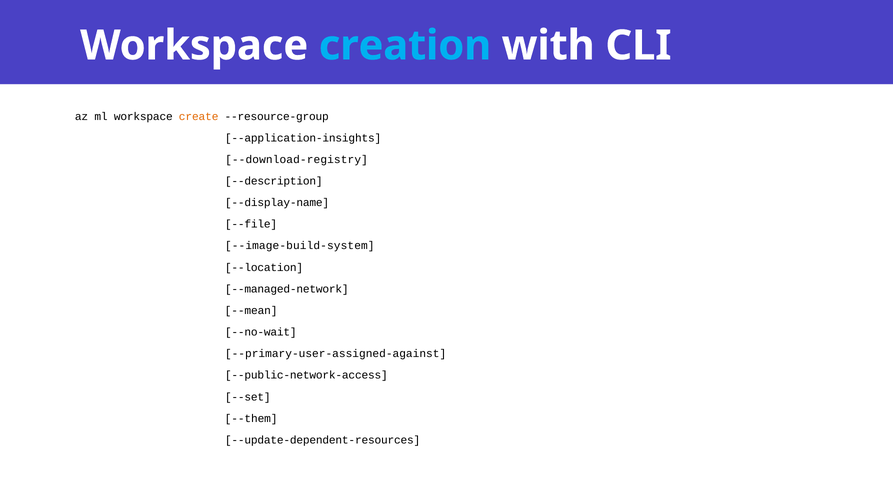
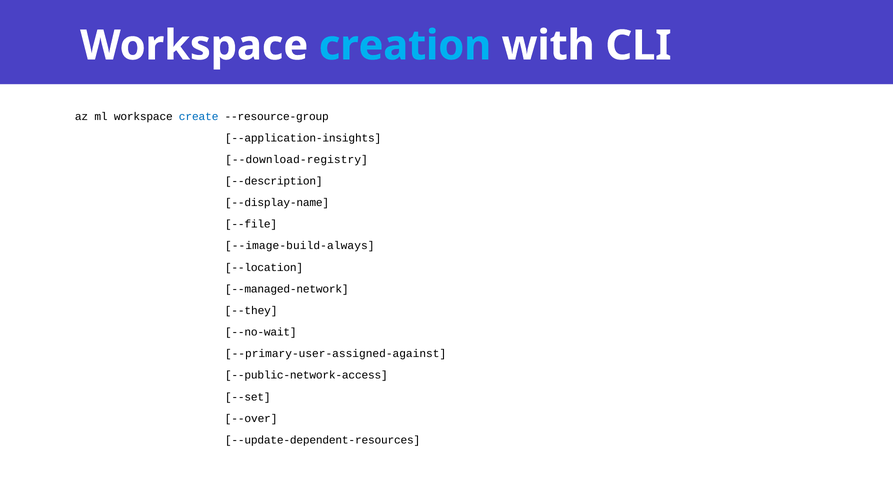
create colour: orange -> blue
--image-build-system: --image-build-system -> --image-build-always
--mean: --mean -> --they
--them: --them -> --over
